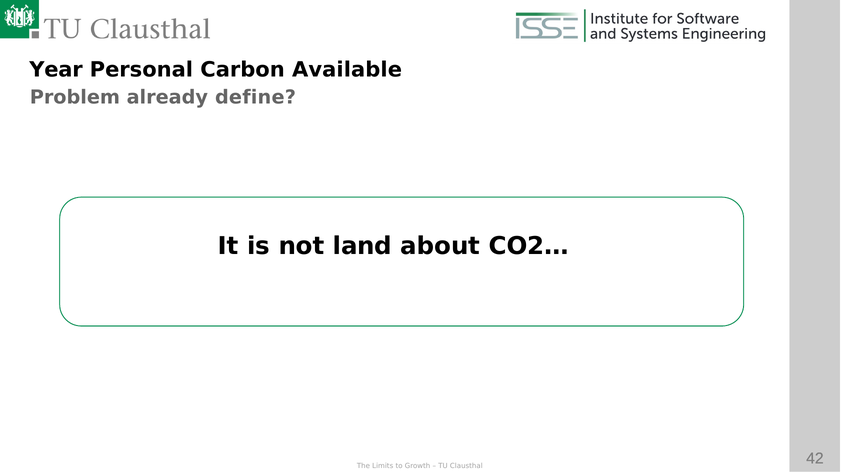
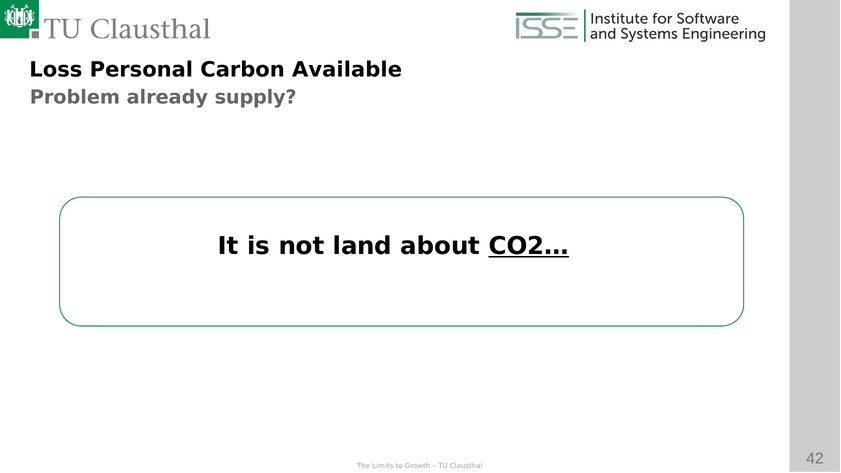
Year: Year -> Loss
define: define -> supply
CO2… underline: none -> present
